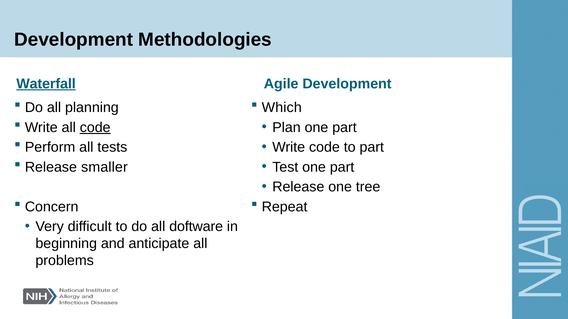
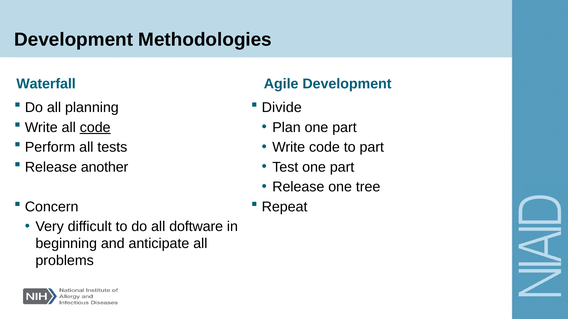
Waterfall underline: present -> none
Which: Which -> Divide
smaller: smaller -> another
